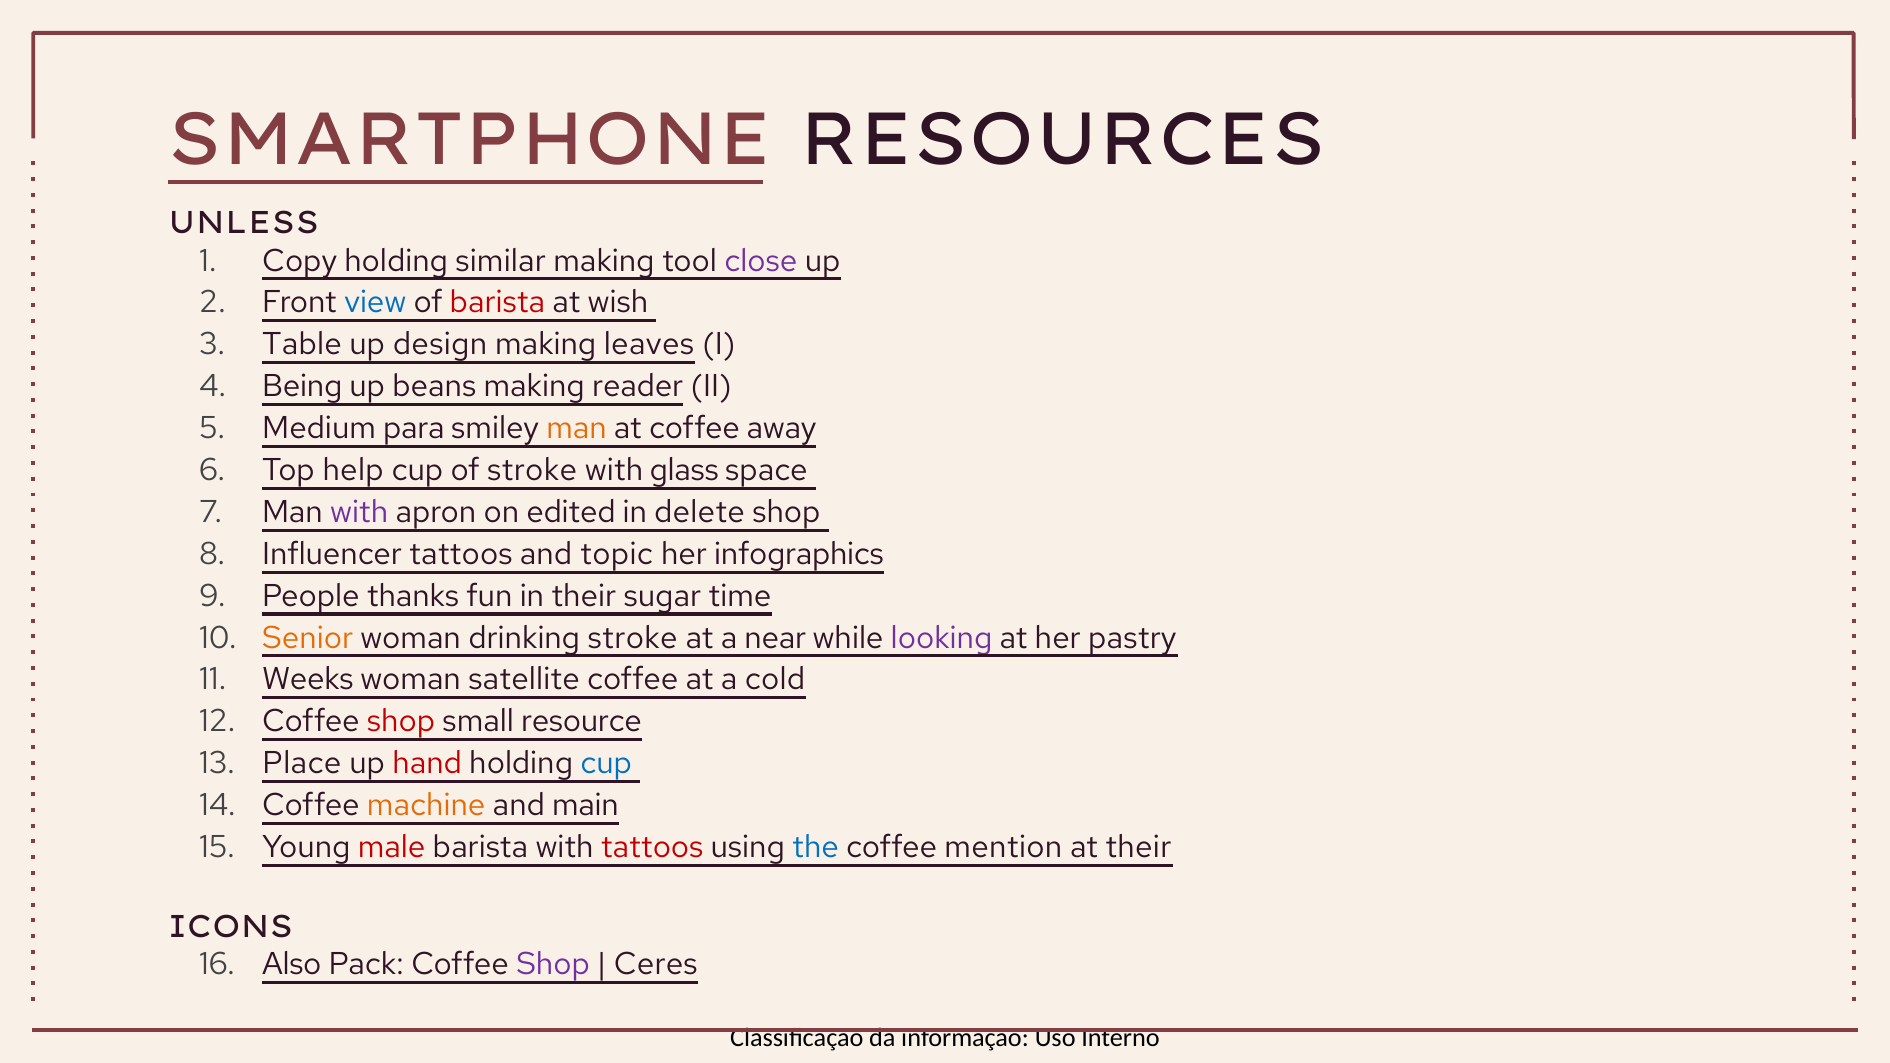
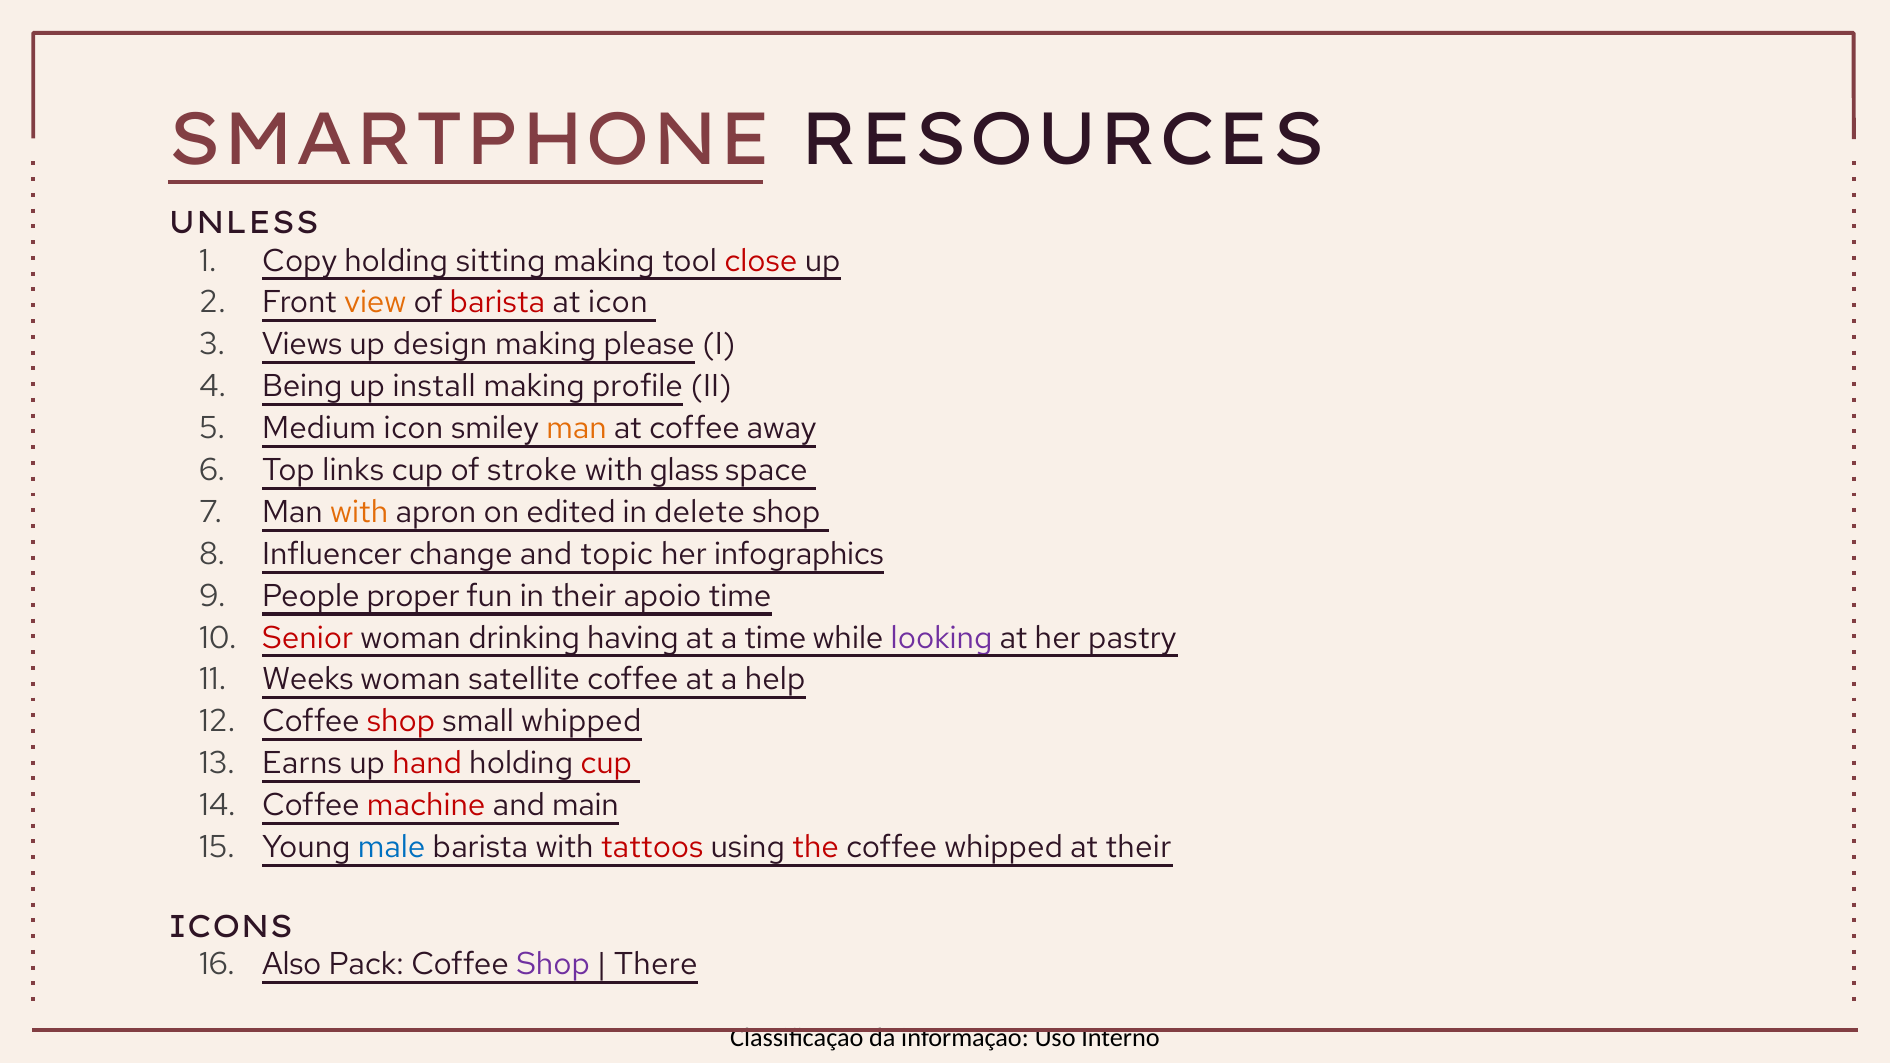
similar: similar -> sitting
close colour: purple -> red
view colour: blue -> orange
at wish: wish -> icon
Table: Table -> Views
leaves: leaves -> please
beans: beans -> install
reader: reader -> profile
Medium para: para -> icon
help: help -> links
with at (359, 512) colour: purple -> orange
Influencer tattoos: tattoos -> change
thanks: thanks -> proper
sugar: sugar -> apoio
Senior colour: orange -> red
drinking stroke: stroke -> having
a near: near -> time
cold: cold -> help
small resource: resource -> whipped
Place: Place -> Earns
cup at (606, 763) colour: blue -> red
machine colour: orange -> red
male colour: red -> blue
the colour: blue -> red
coffee mention: mention -> whipped
Ceres: Ceres -> There
